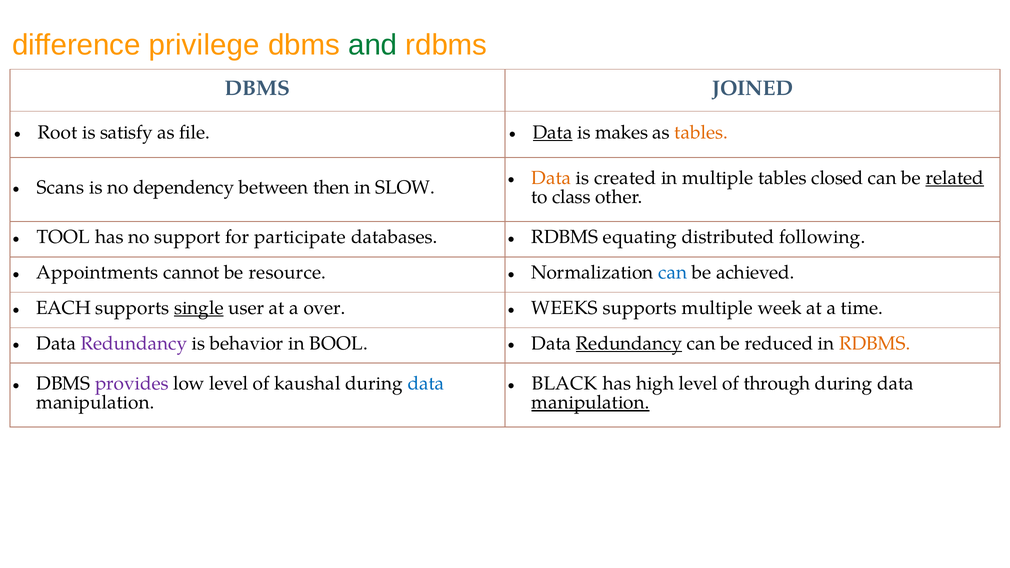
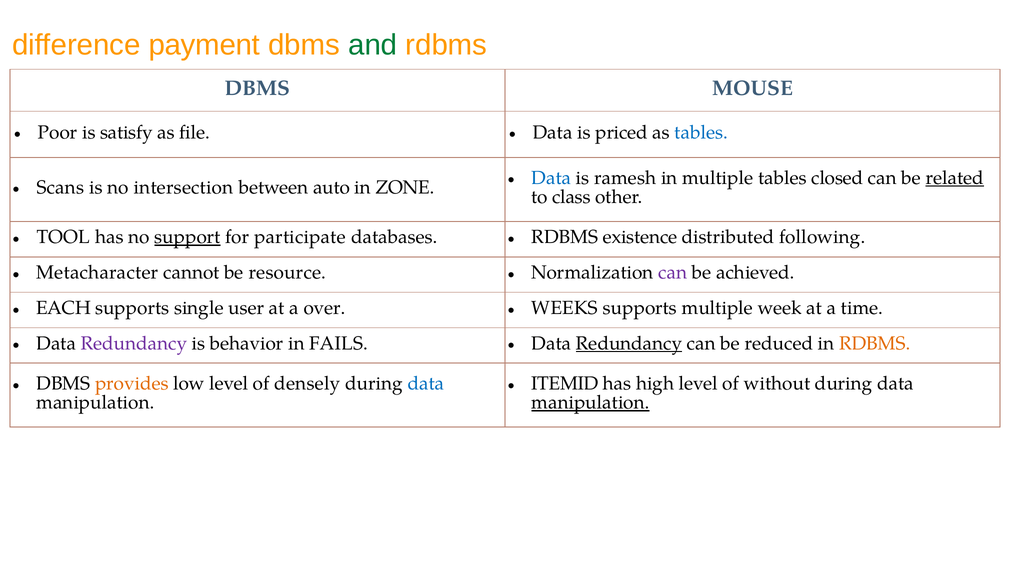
privilege: privilege -> payment
JOINED: JOINED -> MOUSE
Root: Root -> Poor
Data at (553, 132) underline: present -> none
makes: makes -> priced
tables at (701, 132) colour: orange -> blue
Data at (551, 178) colour: orange -> blue
created: created -> ramesh
dependency: dependency -> intersection
then: then -> auto
SLOW: SLOW -> ZONE
support underline: none -> present
equating: equating -> existence
Appointments: Appointments -> Metacharacter
can at (673, 273) colour: blue -> purple
single underline: present -> none
BOOL: BOOL -> FAILS
provides colour: purple -> orange
kaushal: kaushal -> densely
BLACK: BLACK -> ITEMID
through: through -> without
